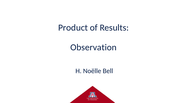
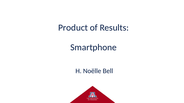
Observation: Observation -> Smartphone
